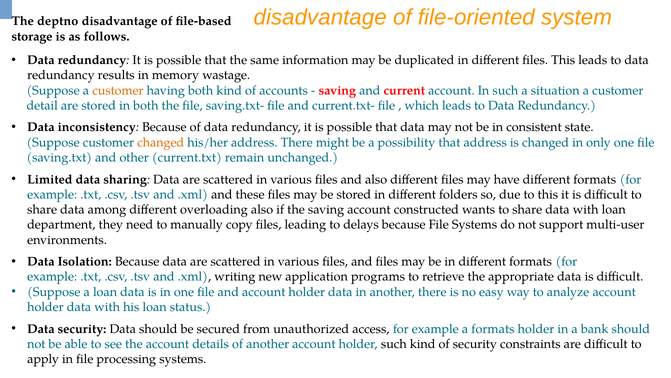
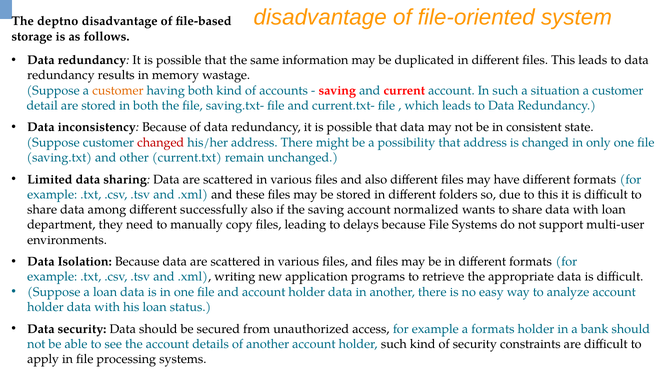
changed at (161, 142) colour: orange -> red
overloading: overloading -> successfully
constructed: constructed -> normalized
